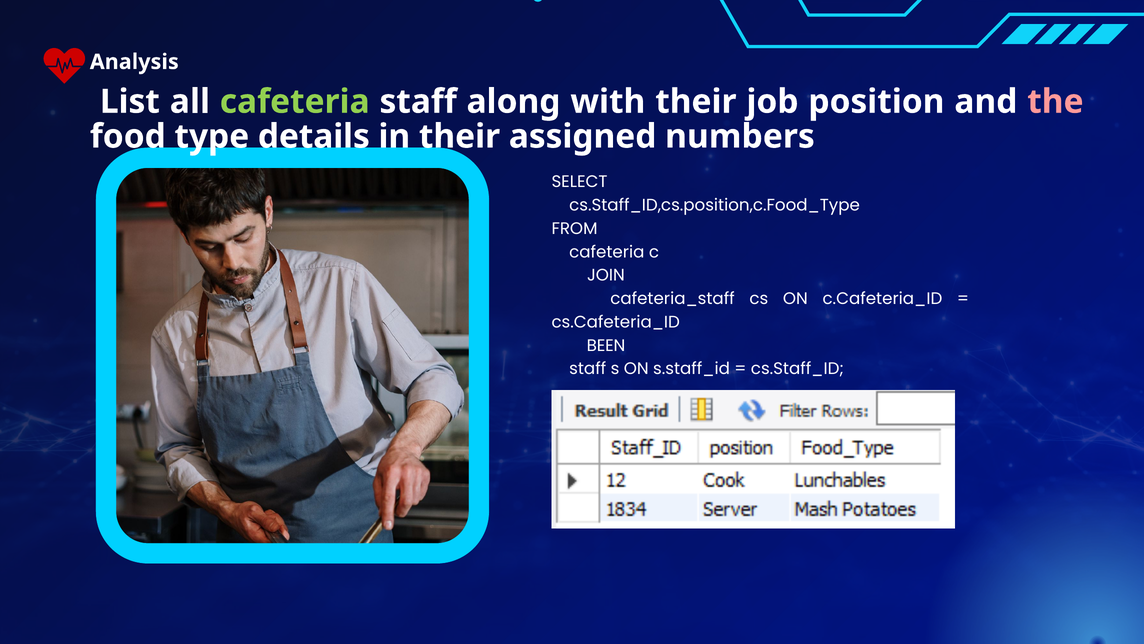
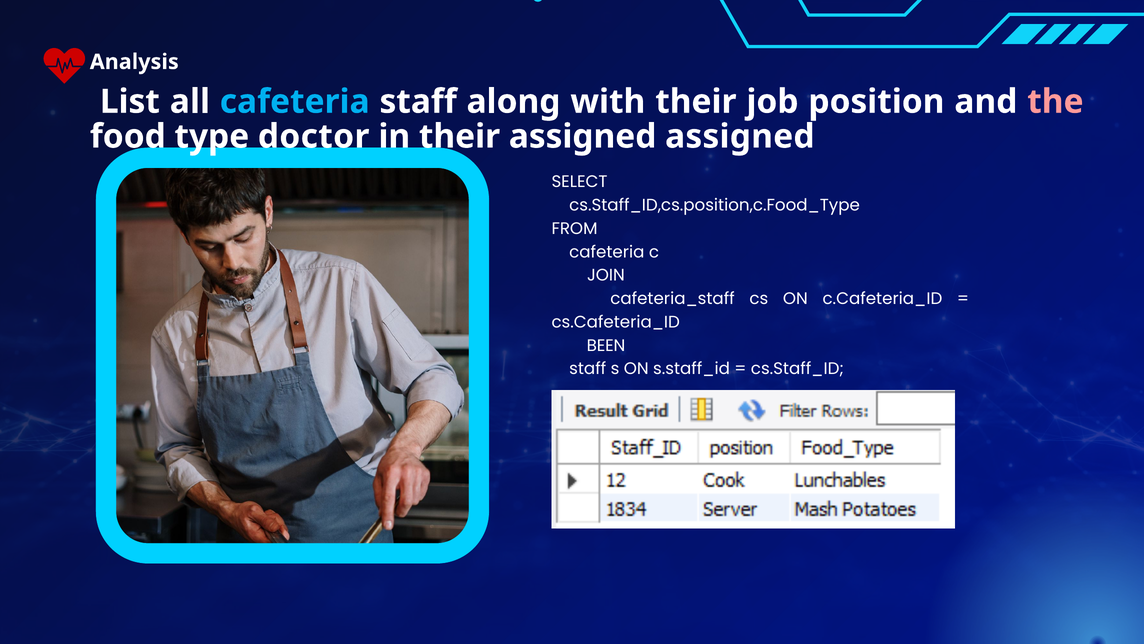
cafeteria at (295, 102) colour: light green -> light blue
details: details -> doctor
assigned numbers: numbers -> assigned
